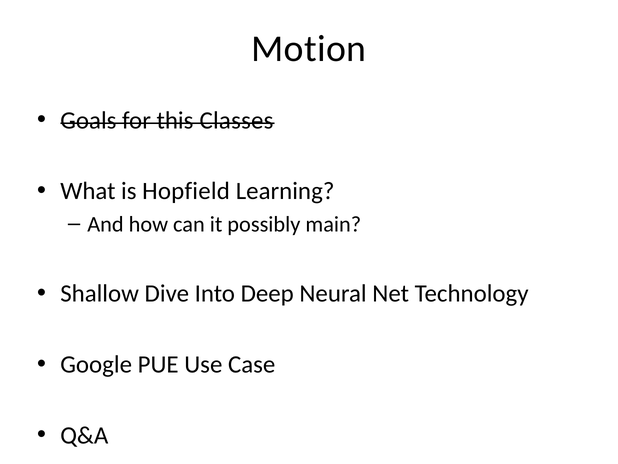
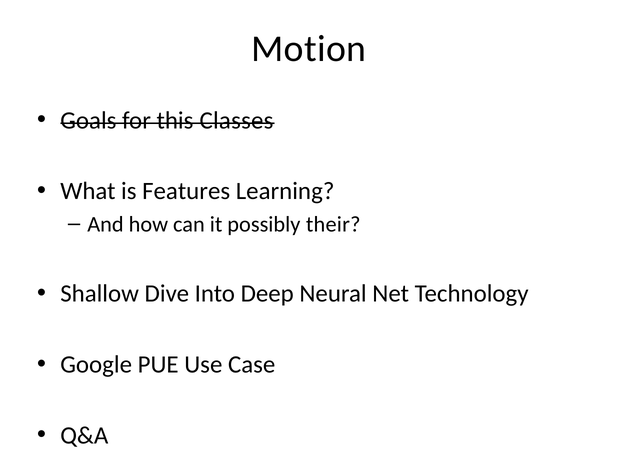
Hopfield: Hopfield -> Features
main: main -> their
